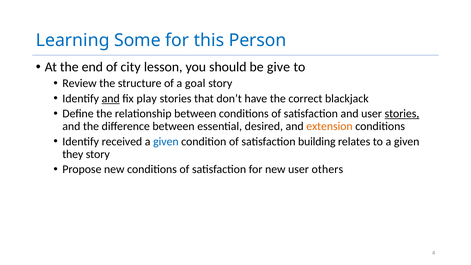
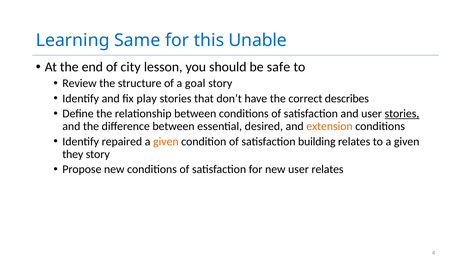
Some: Some -> Same
Person: Person -> Unable
give: give -> safe
and at (111, 98) underline: present -> none
blackjack: blackjack -> describes
received: received -> repaired
given at (166, 141) colour: blue -> orange
user others: others -> relates
